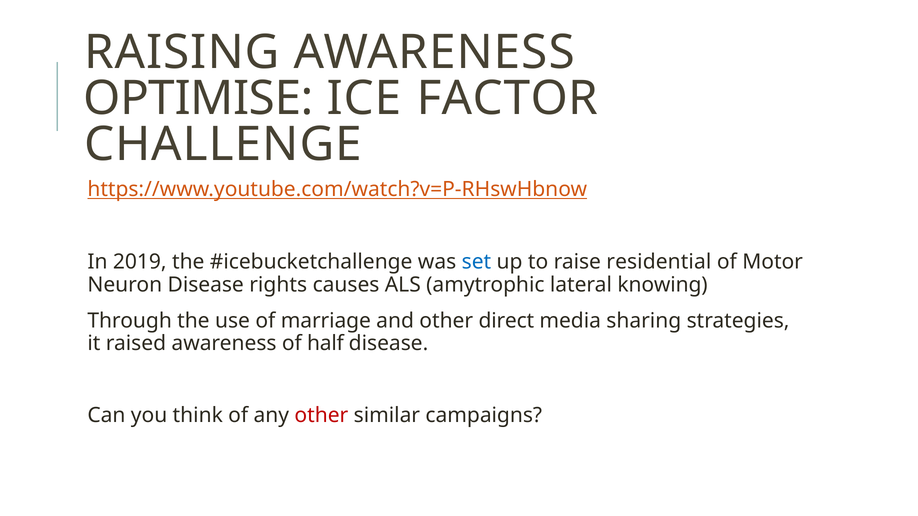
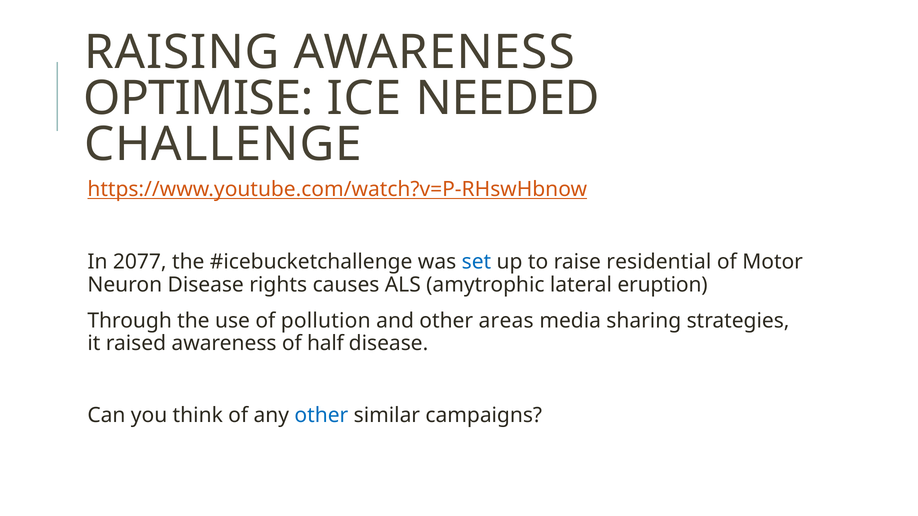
FACTOR: FACTOR -> NEEDED
2019: 2019 -> 2077
knowing: knowing -> eruption
marriage: marriage -> pollution
direct: direct -> areas
other at (321, 416) colour: red -> blue
